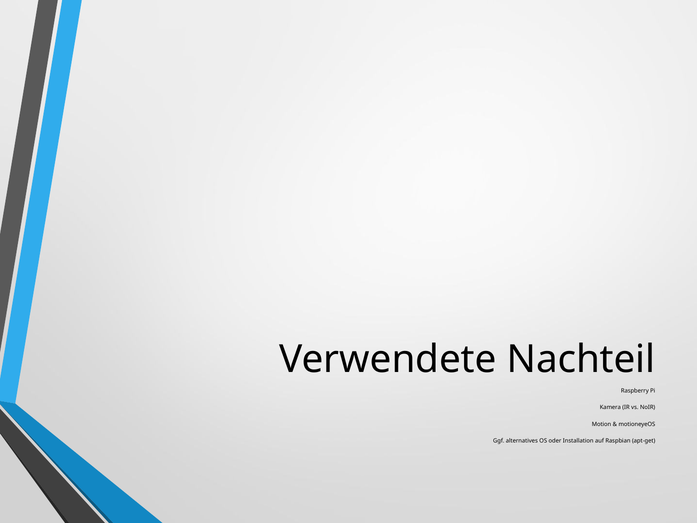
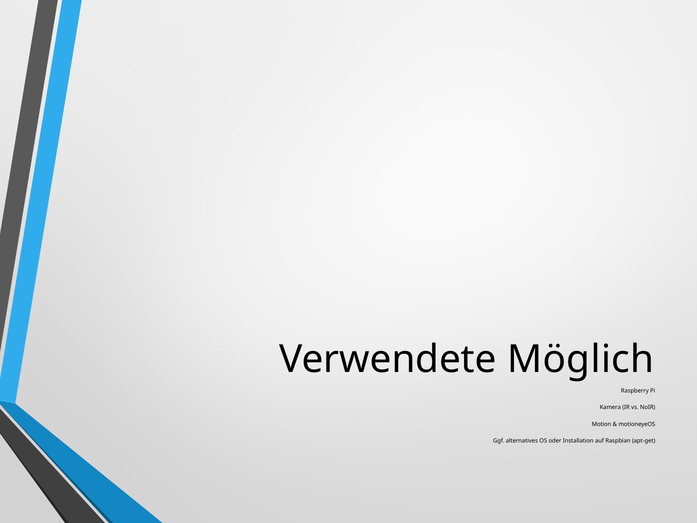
Nachteil: Nachteil -> Möglich
